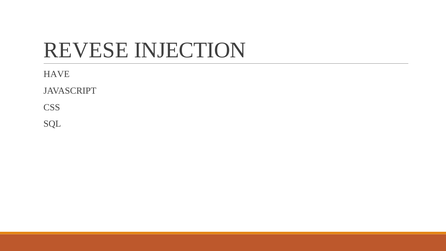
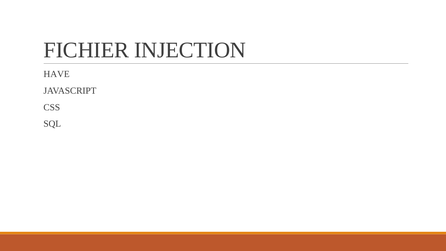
REVESE: REVESE -> FICHIER
